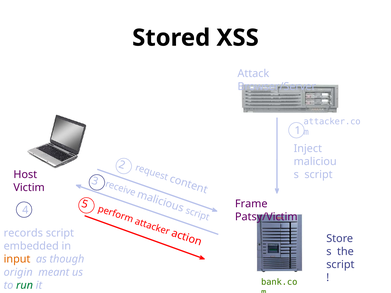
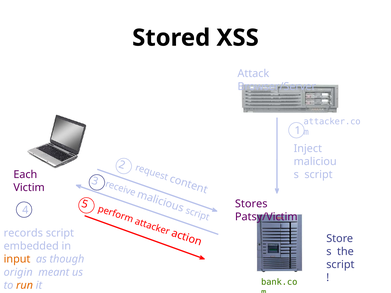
Host: Host -> Each
Frame: Frame -> Stores
run colour: green -> orange
